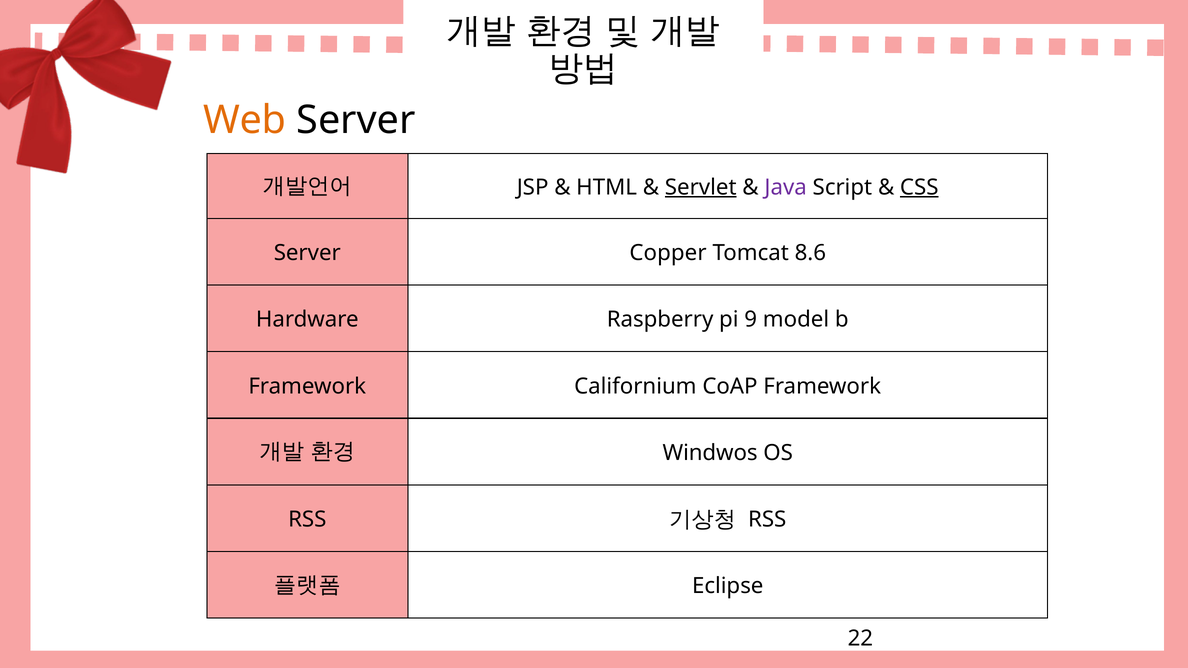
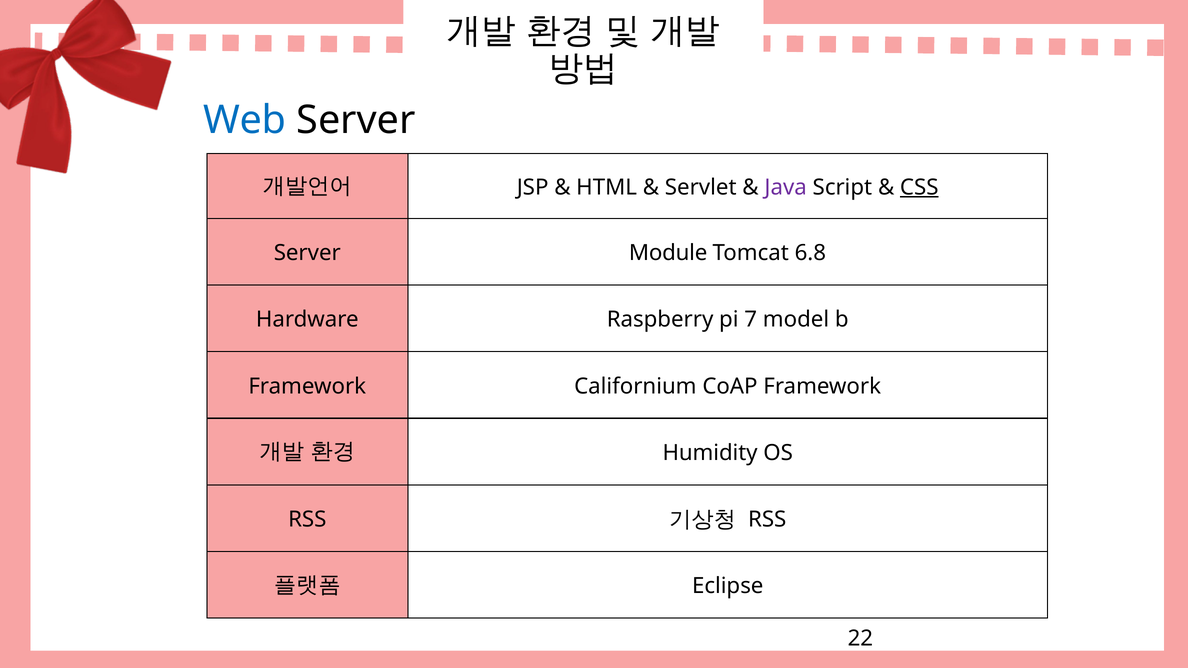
Web colour: orange -> blue
Servlet underline: present -> none
Copper: Copper -> Module
8.6: 8.6 -> 6.8
9: 9 -> 7
Windwos: Windwos -> Humidity
